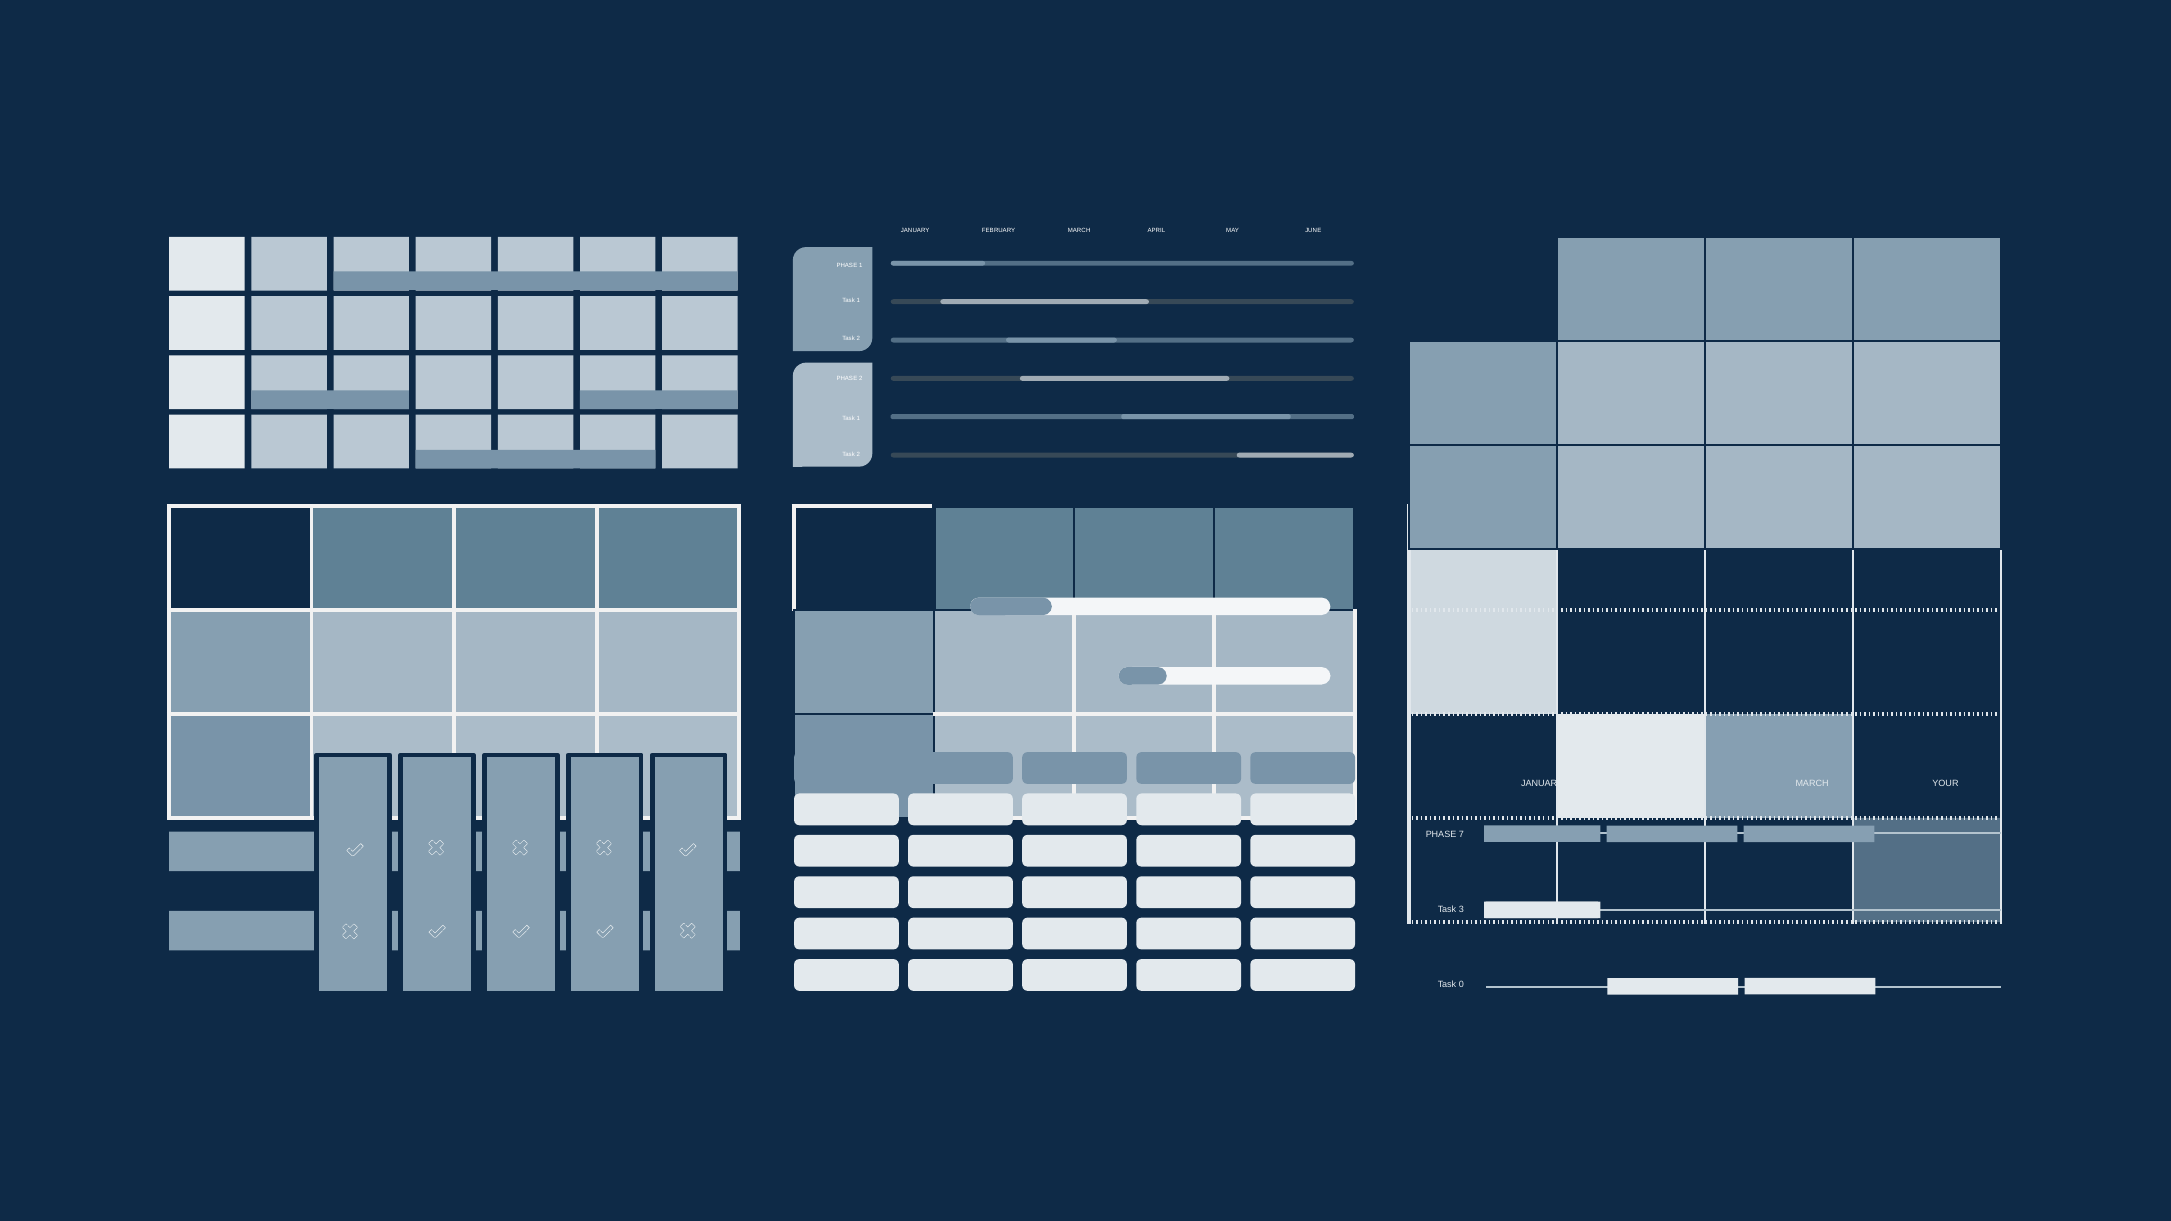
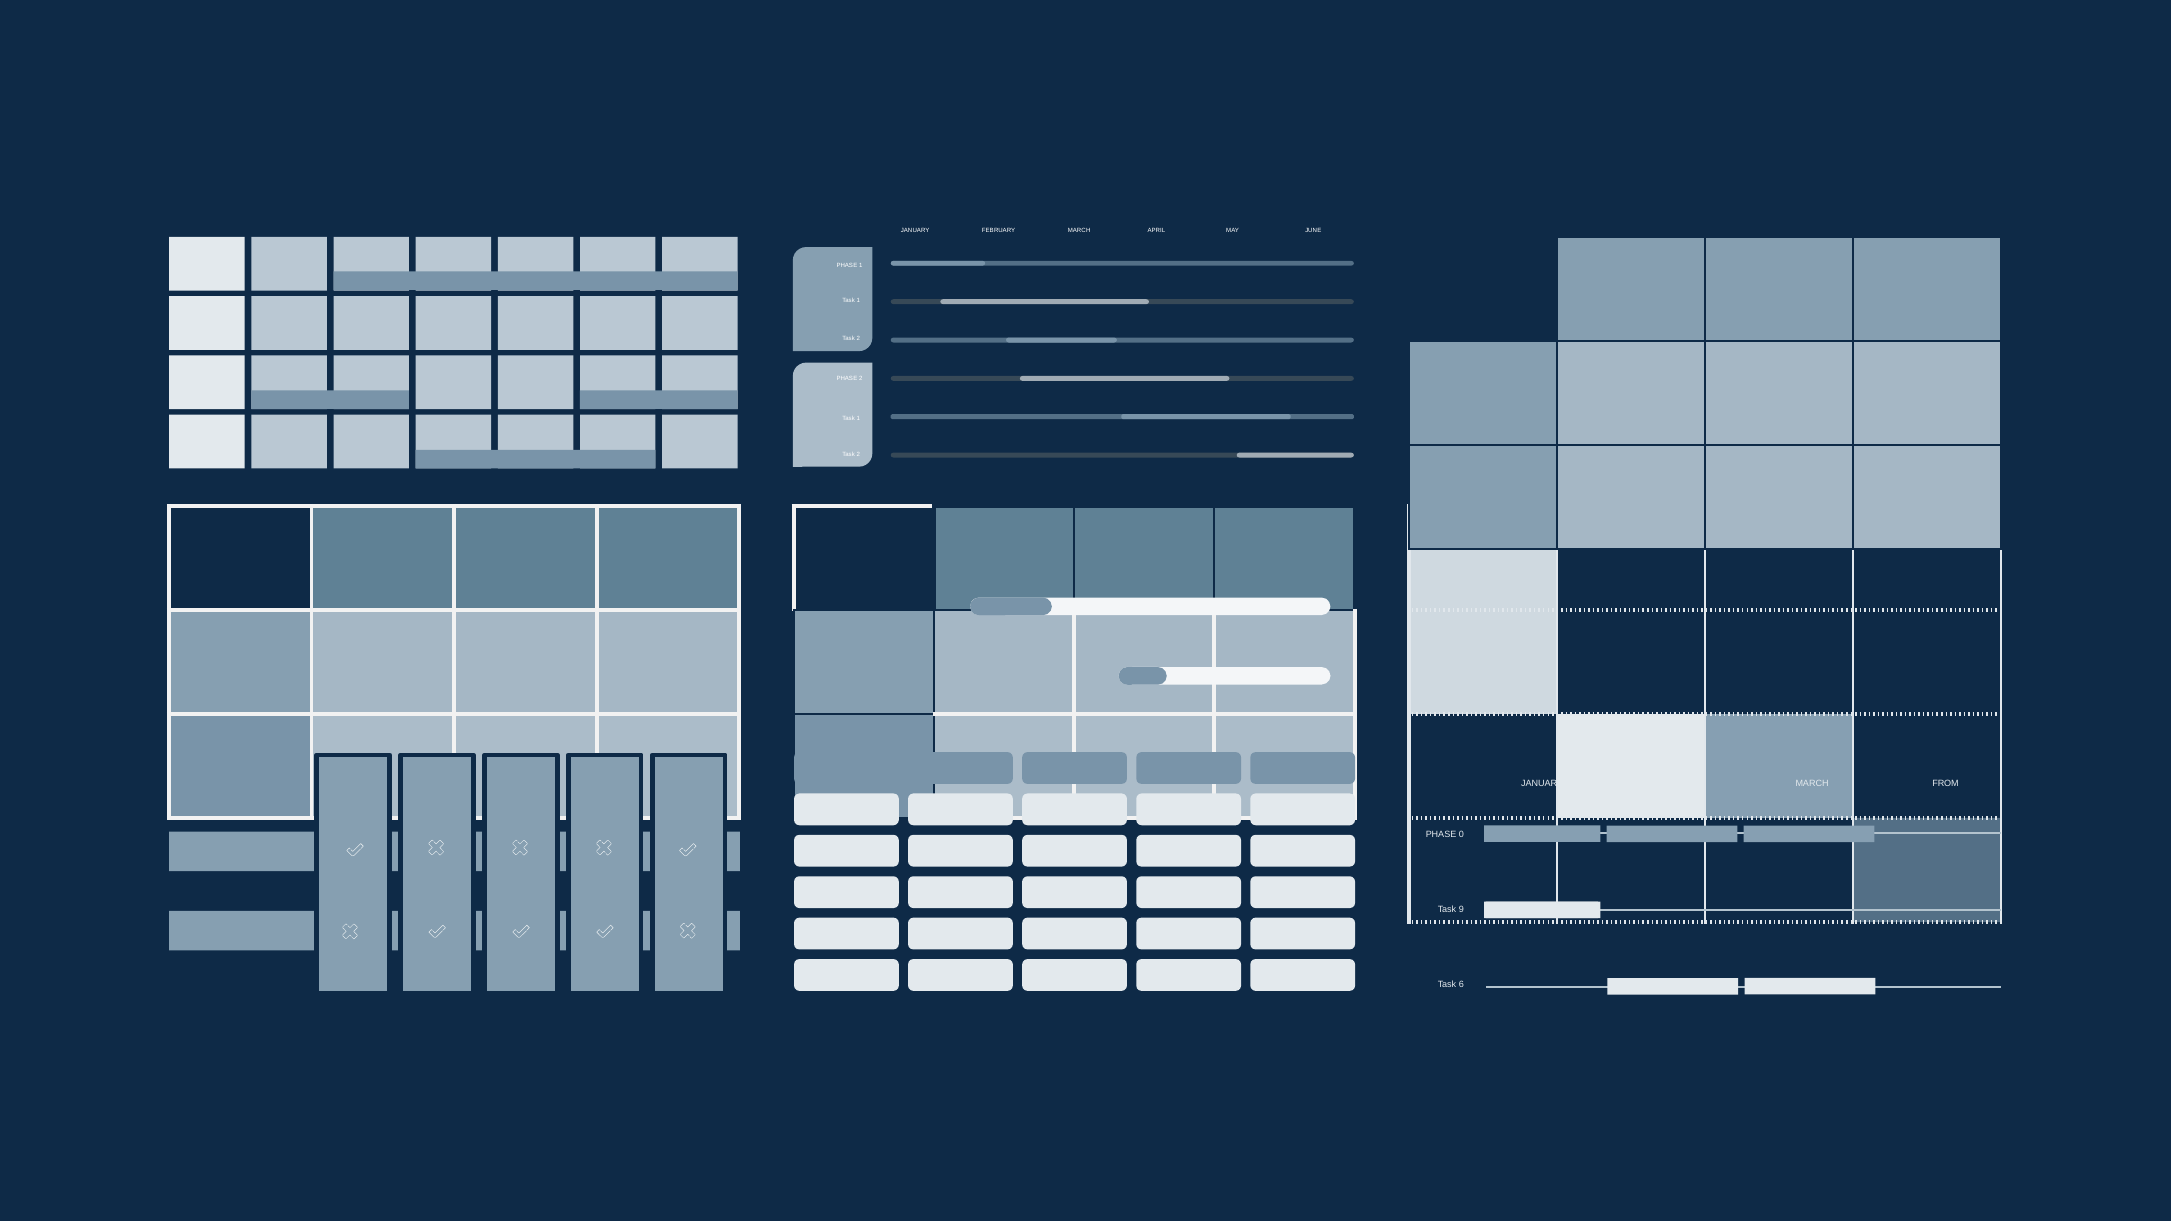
YOUR: YOUR -> FROM
7: 7 -> 0
3: 3 -> 9
0: 0 -> 6
